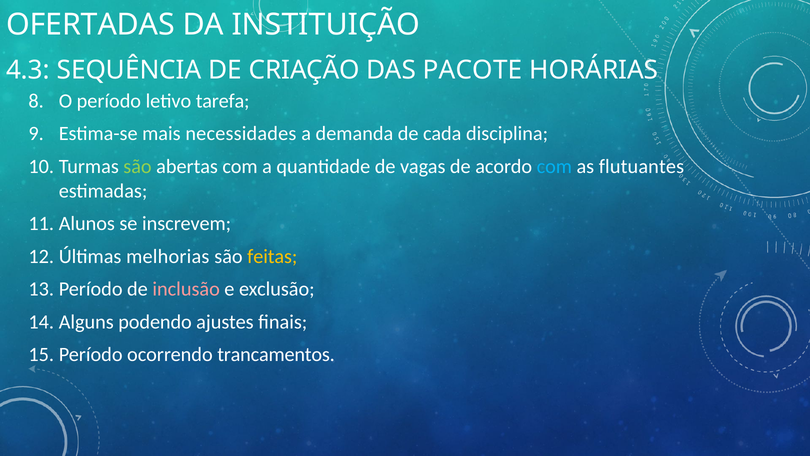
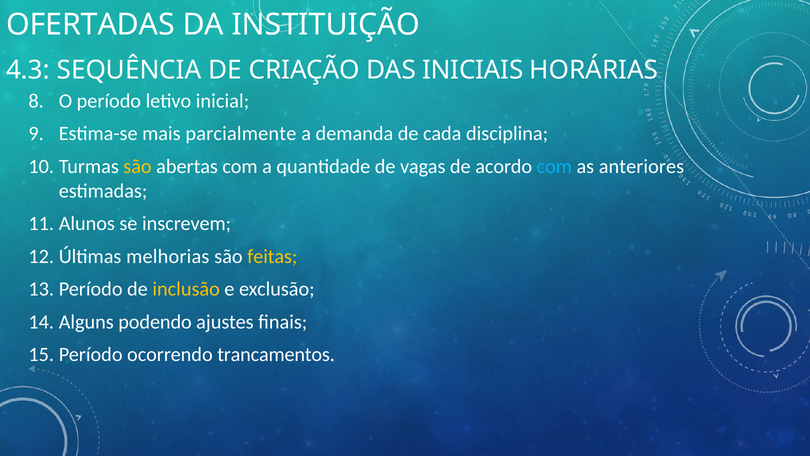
PACOTE: PACOTE -> INICIAIS
tarefa: tarefa -> inicial
necessidades: necessidades -> parcialmente
são at (138, 166) colour: light green -> yellow
flutuantes: flutuantes -> anteriores
inclusão colour: pink -> yellow
